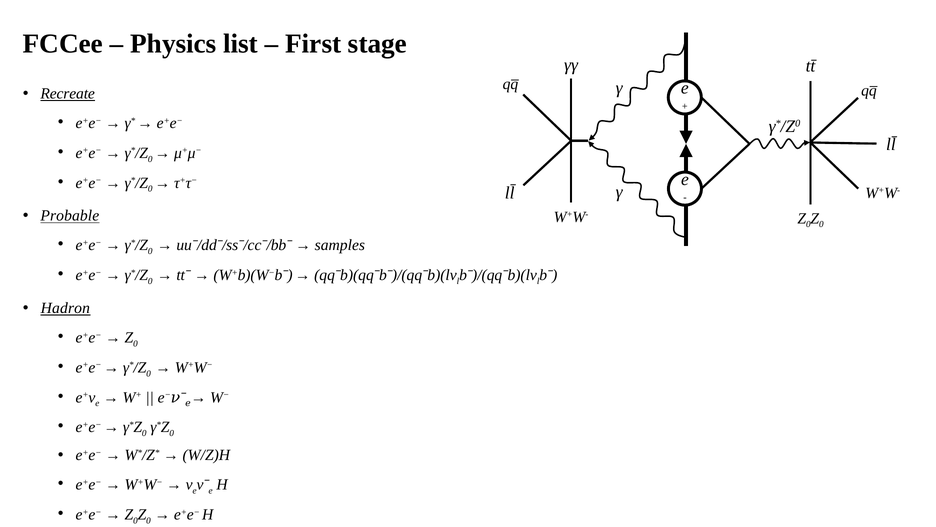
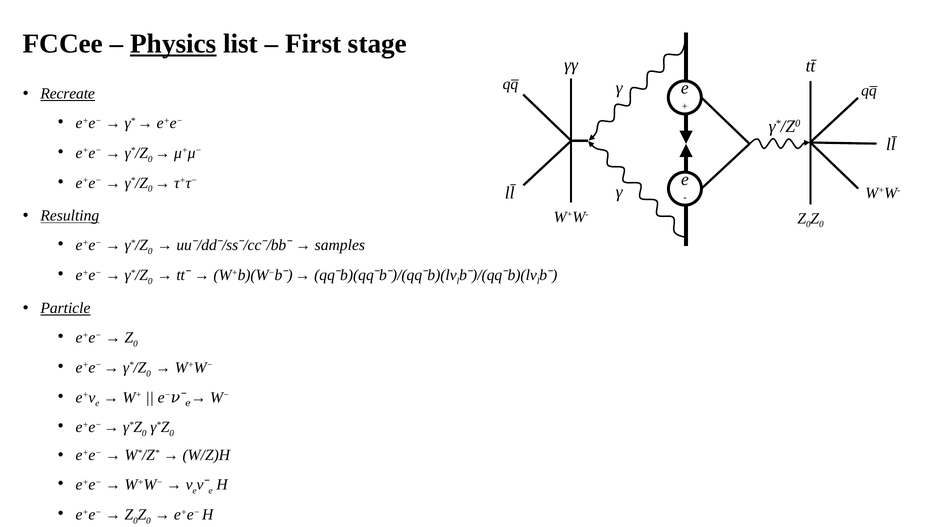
Physics underline: none -> present
Probable: Probable -> Resulting
Hadron: Hadron -> Particle
